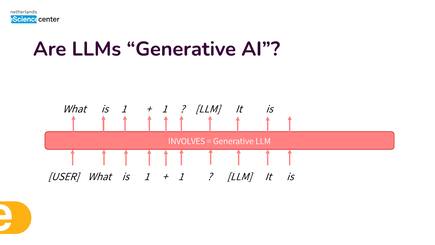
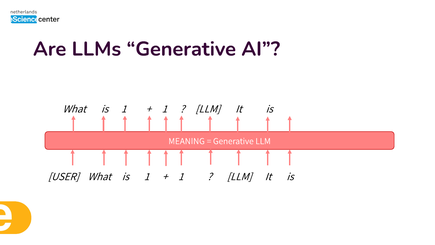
INVOLVES: INVOLVES -> MEANING
